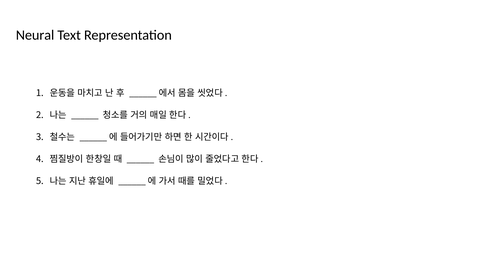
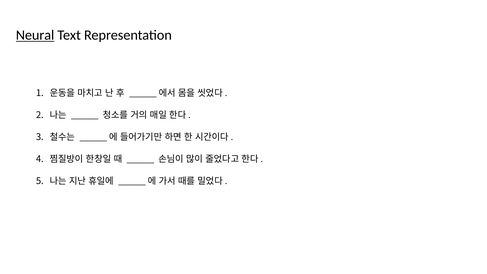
Neural underline: none -> present
